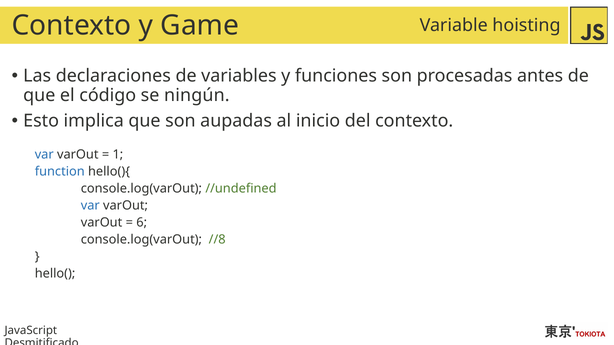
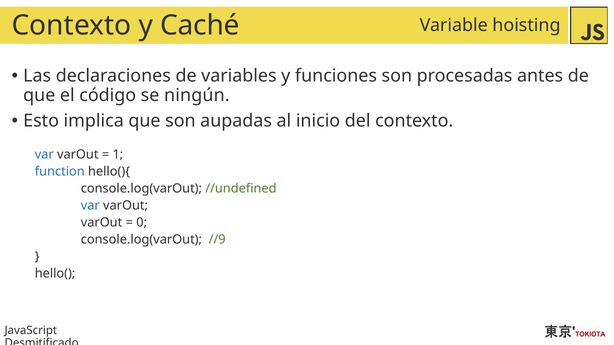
Game: Game -> Caché
6: 6 -> 0
//8: //8 -> //9
